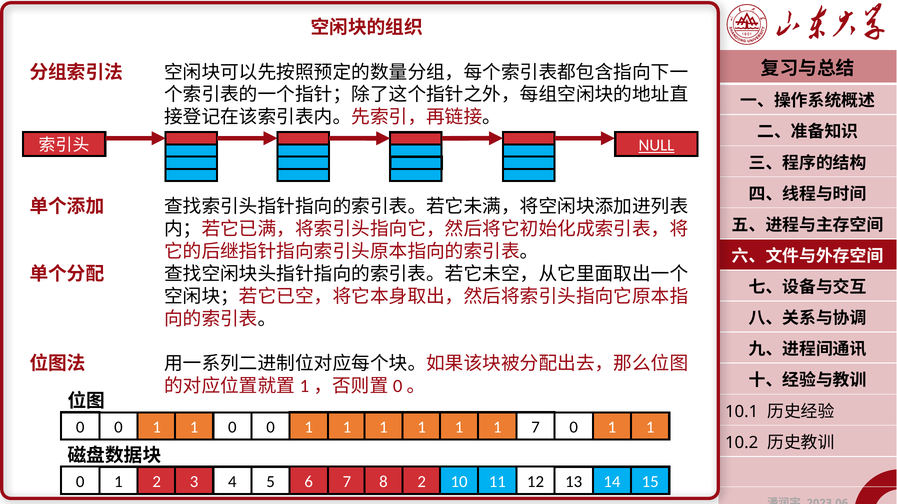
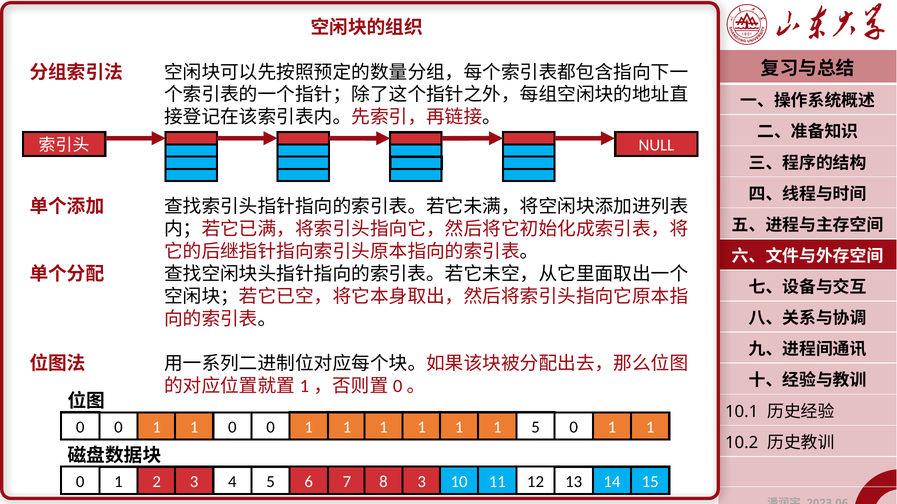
NULL underline: present -> none
1 7: 7 -> 5
8 2: 2 -> 3
